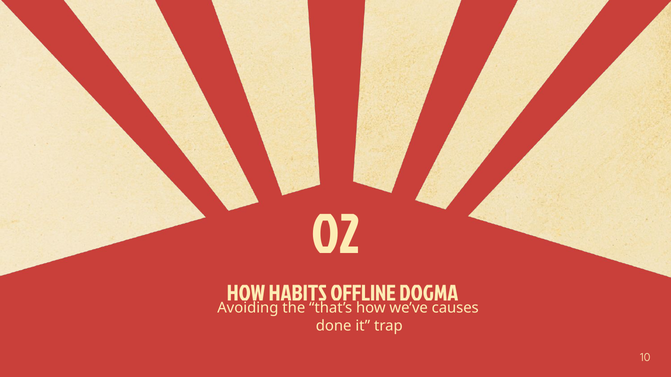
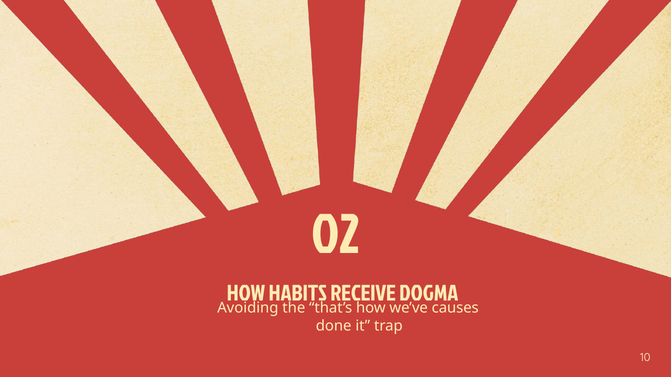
OFFLINE: OFFLINE -> RECEIVE
